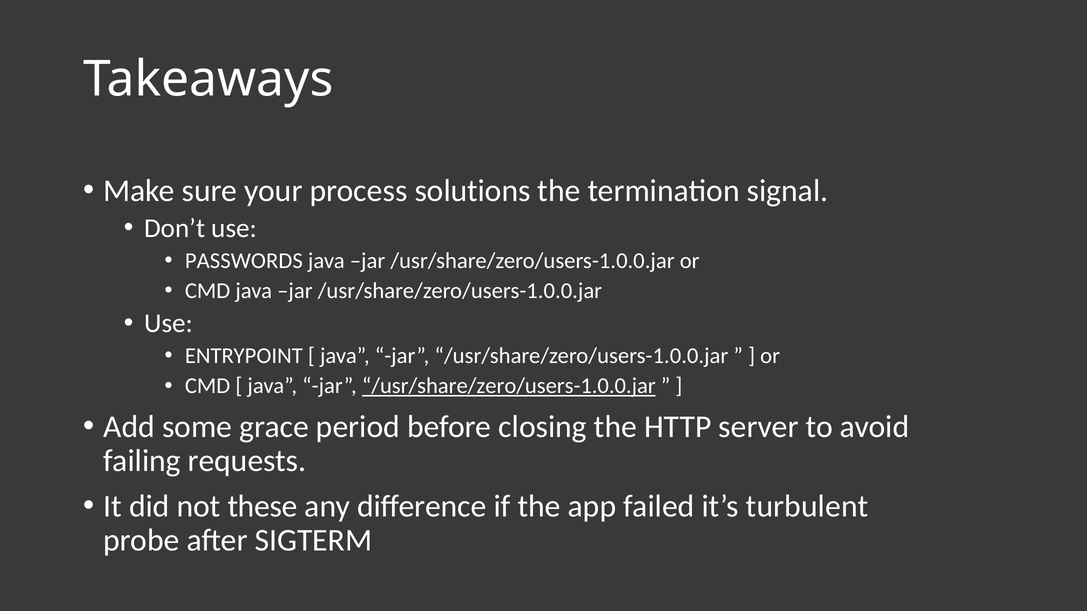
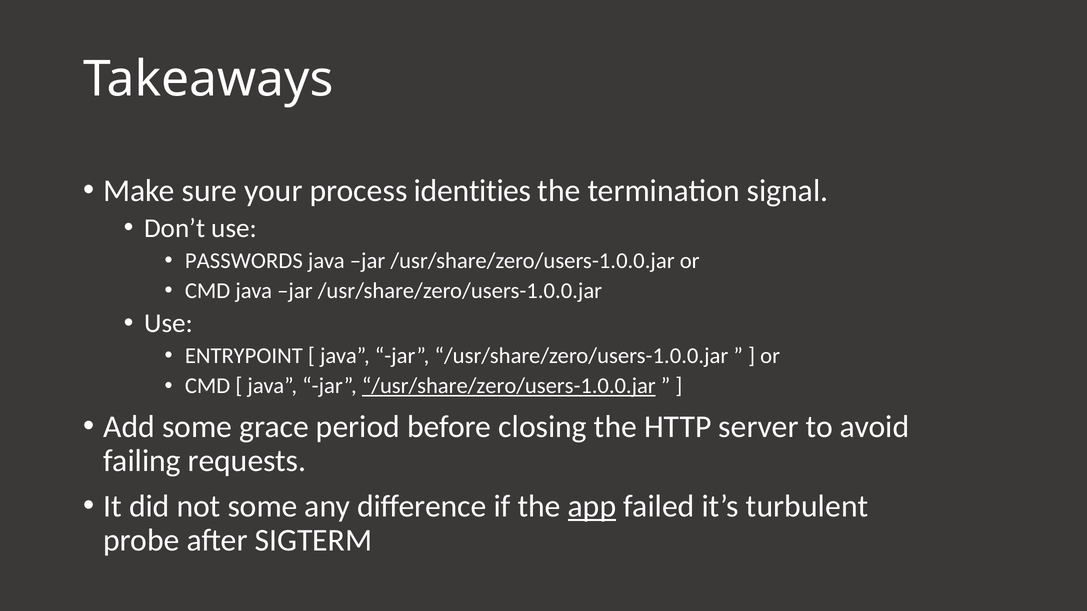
solutions: solutions -> identities
not these: these -> some
app underline: none -> present
